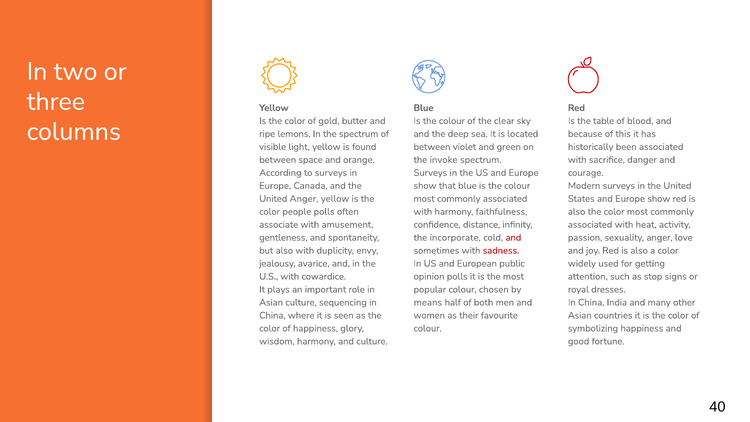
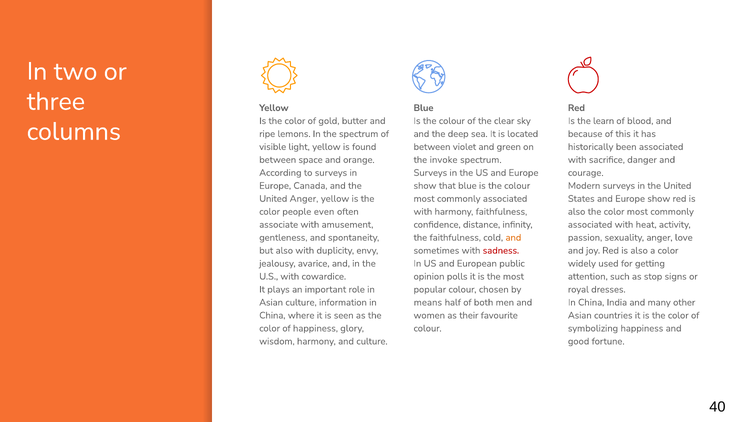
table: table -> learn
people polls: polls -> even
the incorporate: incorporate -> faithfulness
and at (513, 237) colour: red -> orange
sequencing: sequencing -> information
